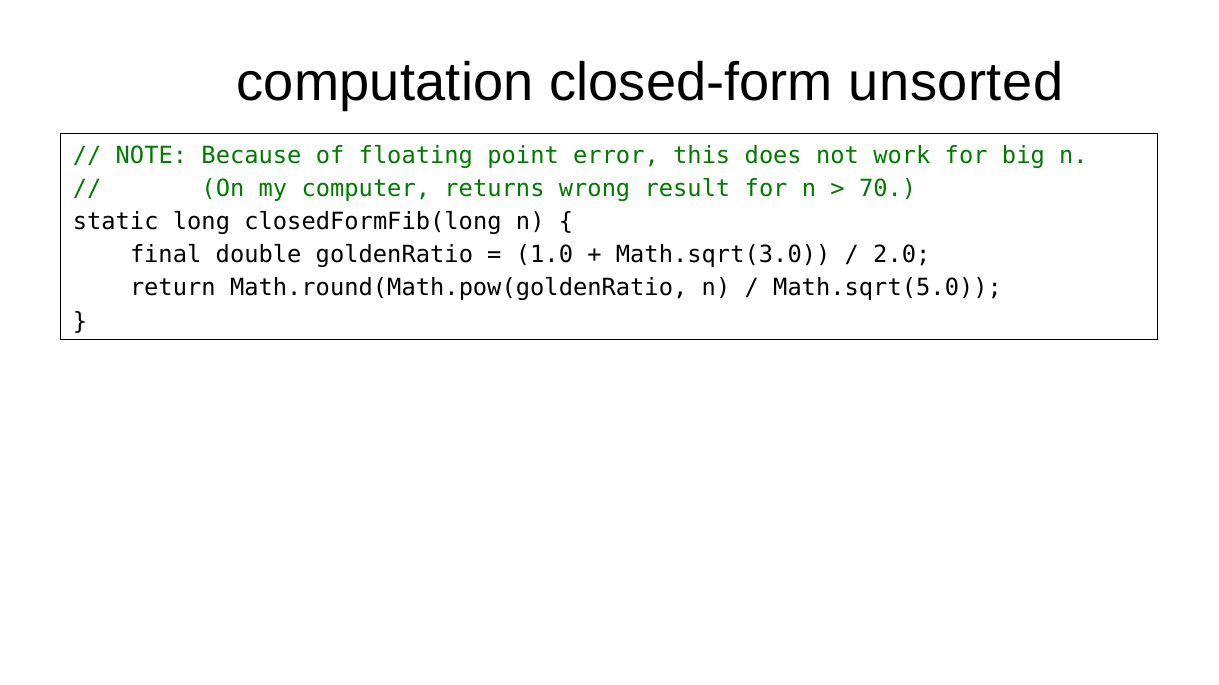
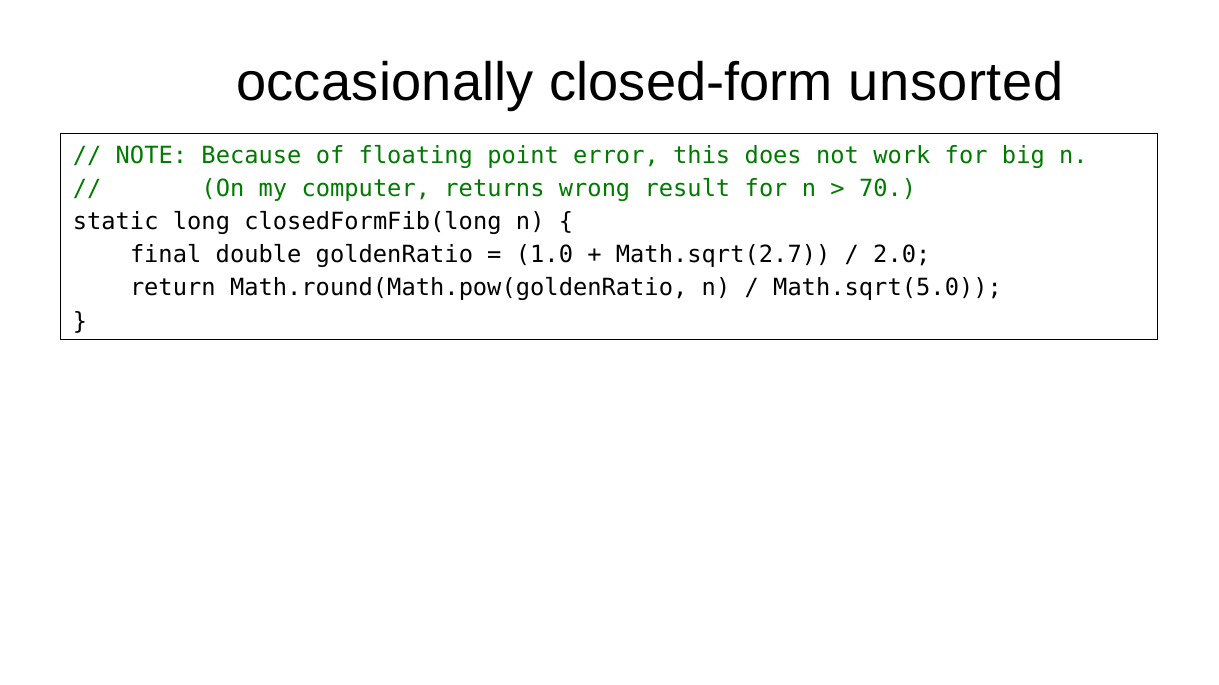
computation: computation -> occasionally
Math.sqrt(3.0: Math.sqrt(3.0 -> Math.sqrt(2.7
